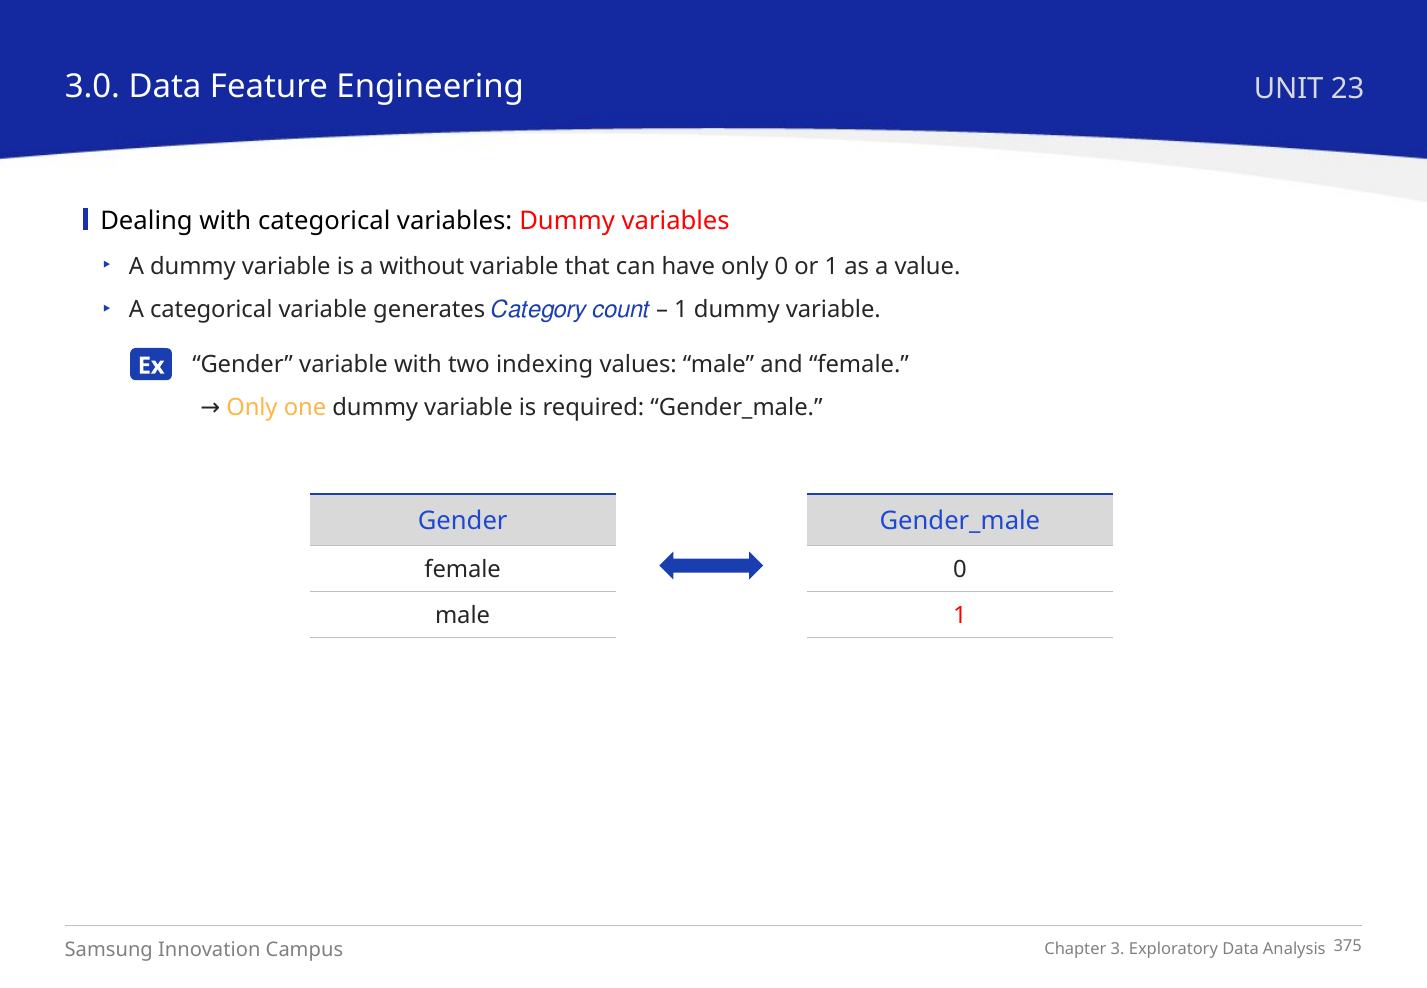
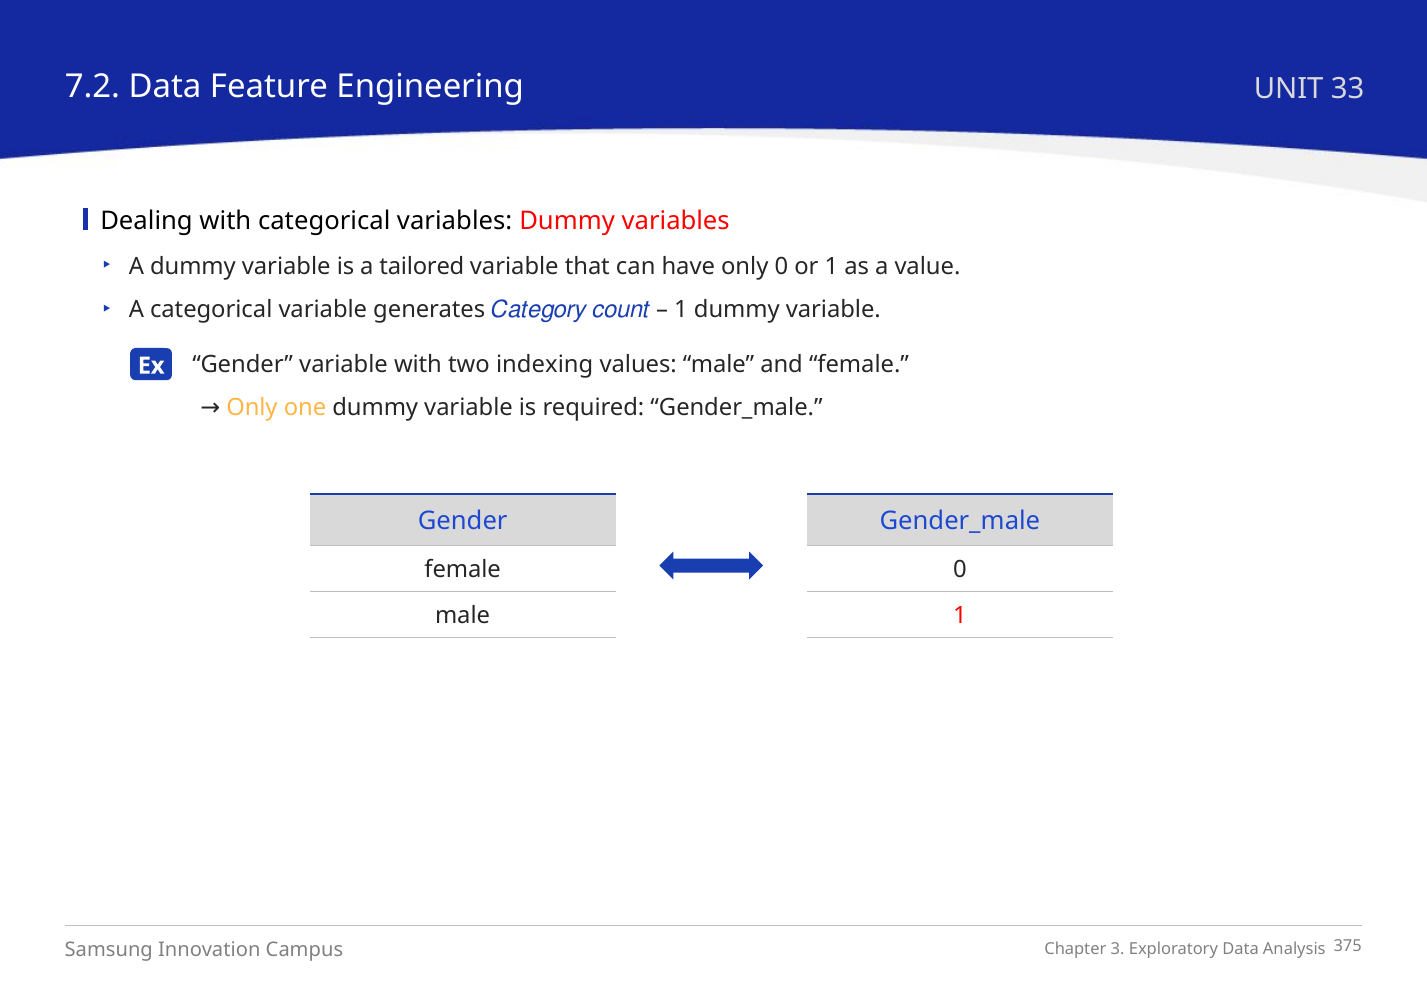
3.0: 3.0 -> 7.2
23: 23 -> 33
without: without -> tailored
